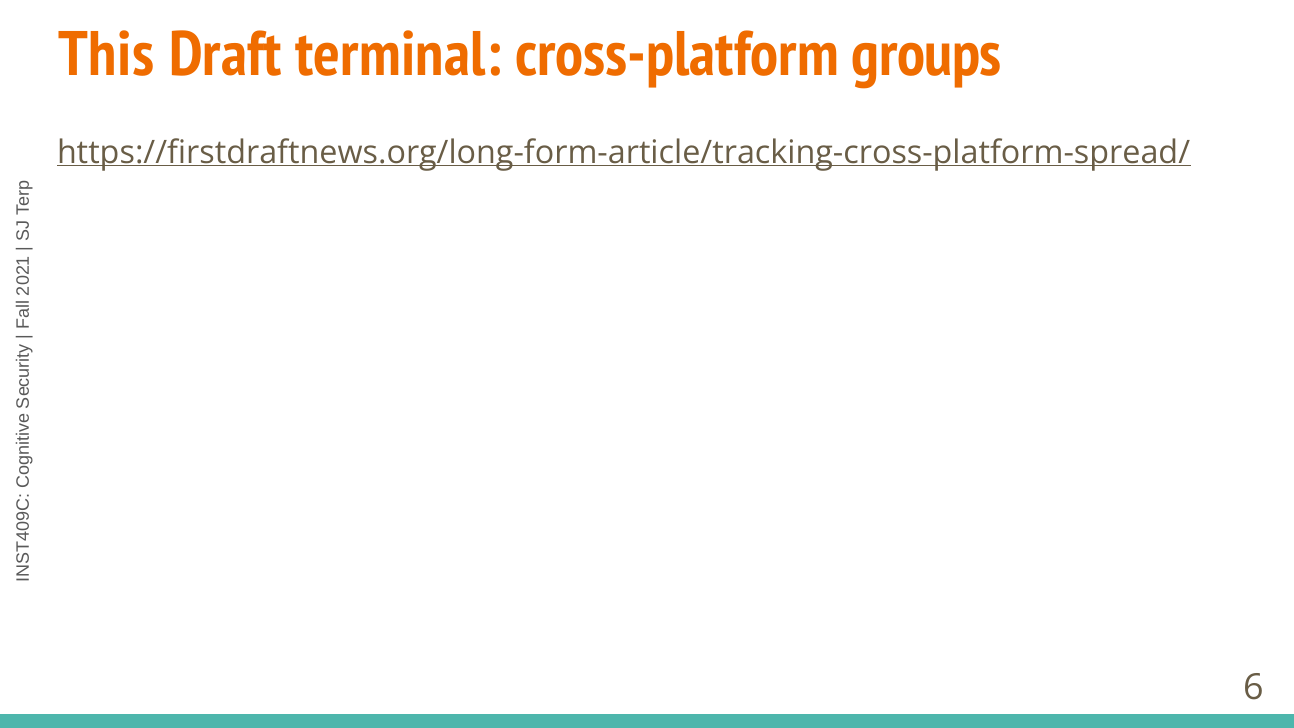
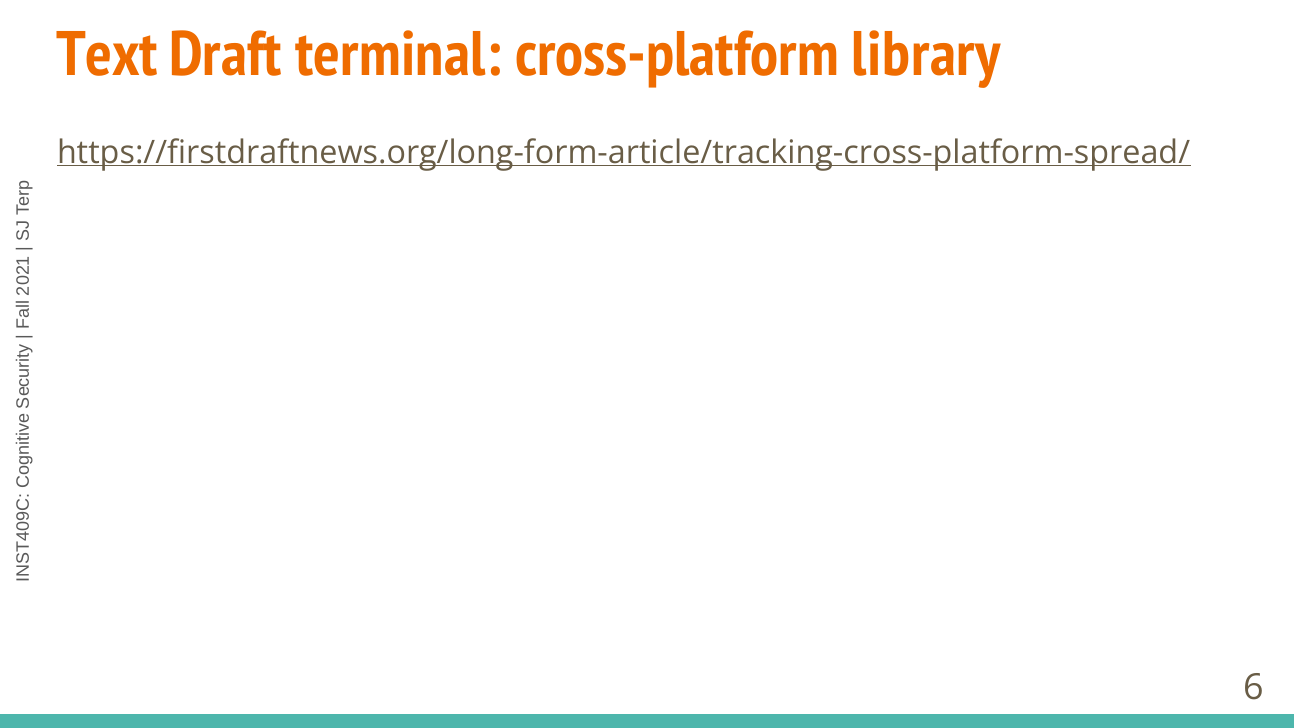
This: This -> Text
groups: groups -> library
